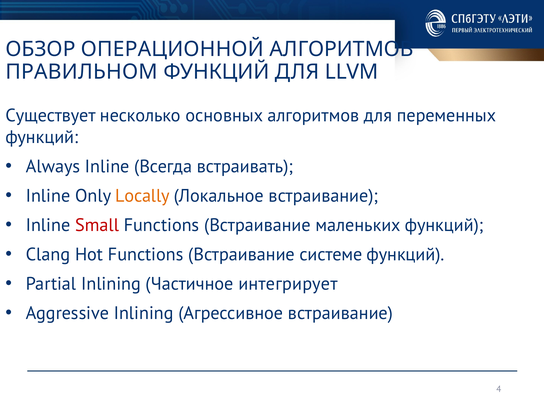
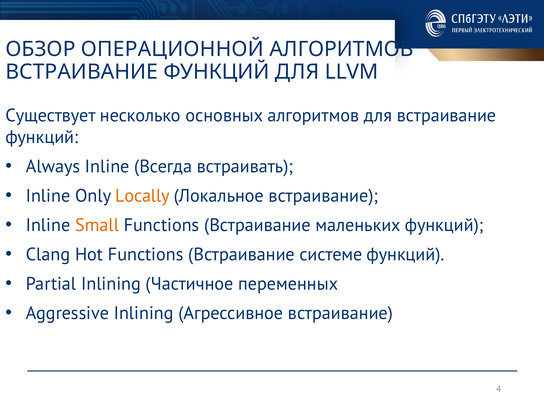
ПРАВИЛЬНОМ at (82, 72): ПРАВИЛЬНОМ -> ВСТРАИВАНИЕ
для переменных: переменных -> встраивание
Small colour: red -> orange
интегрирует: интегрирует -> переменных
